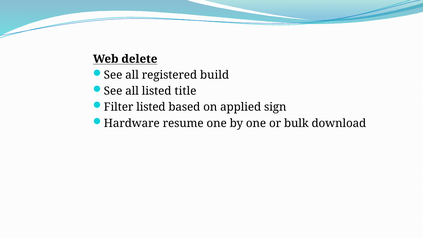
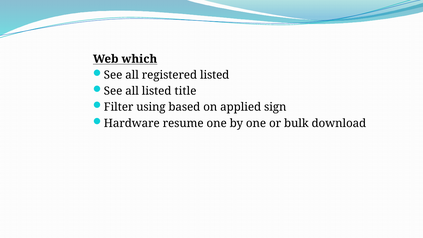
delete: delete -> which
registered build: build -> listed
Filter listed: listed -> using
